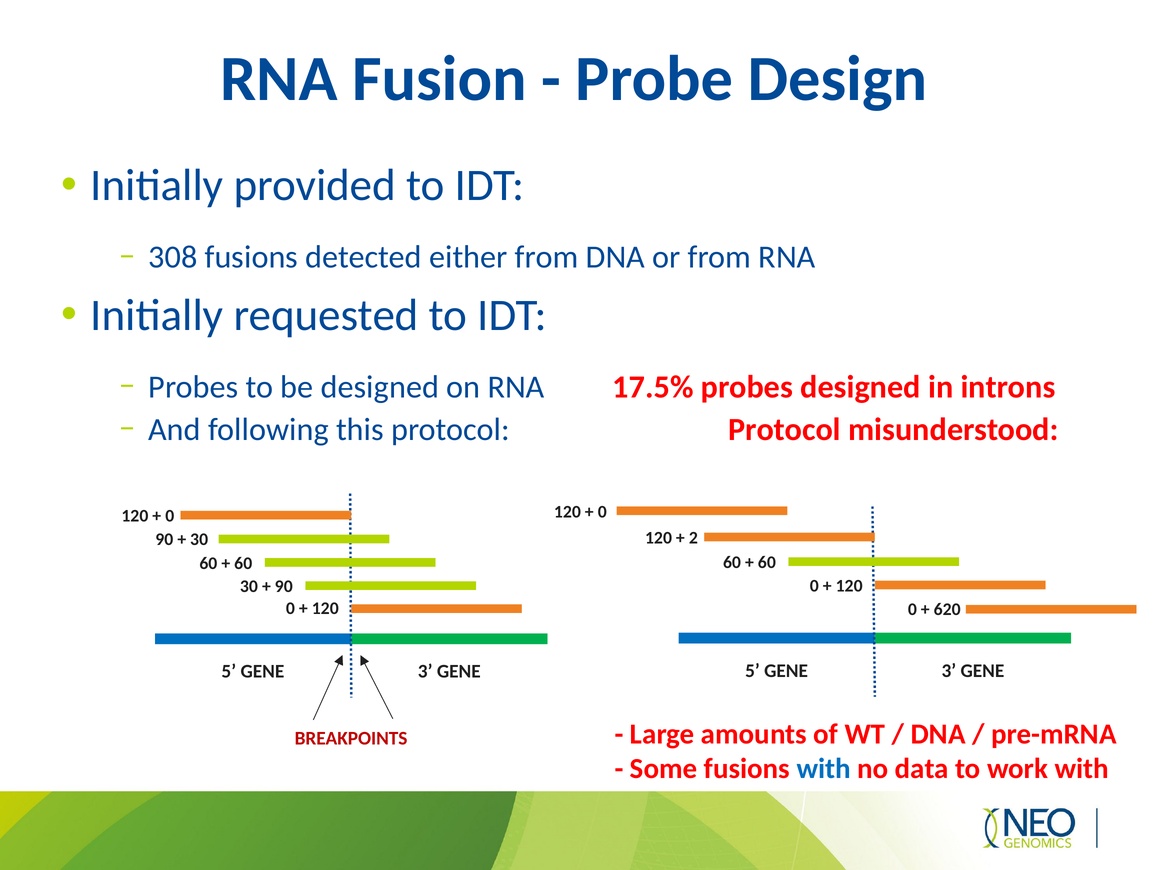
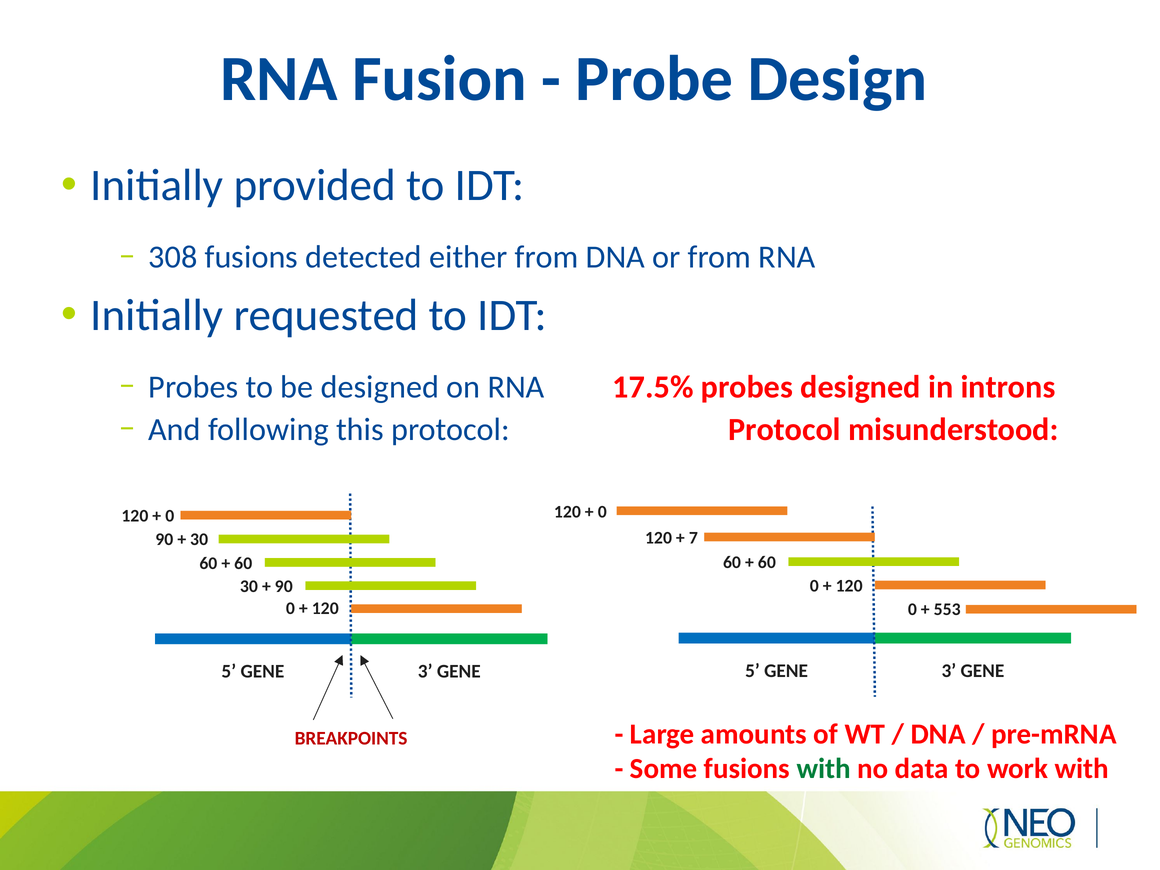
2: 2 -> 7
620: 620 -> 553
with at (824, 769) colour: blue -> green
